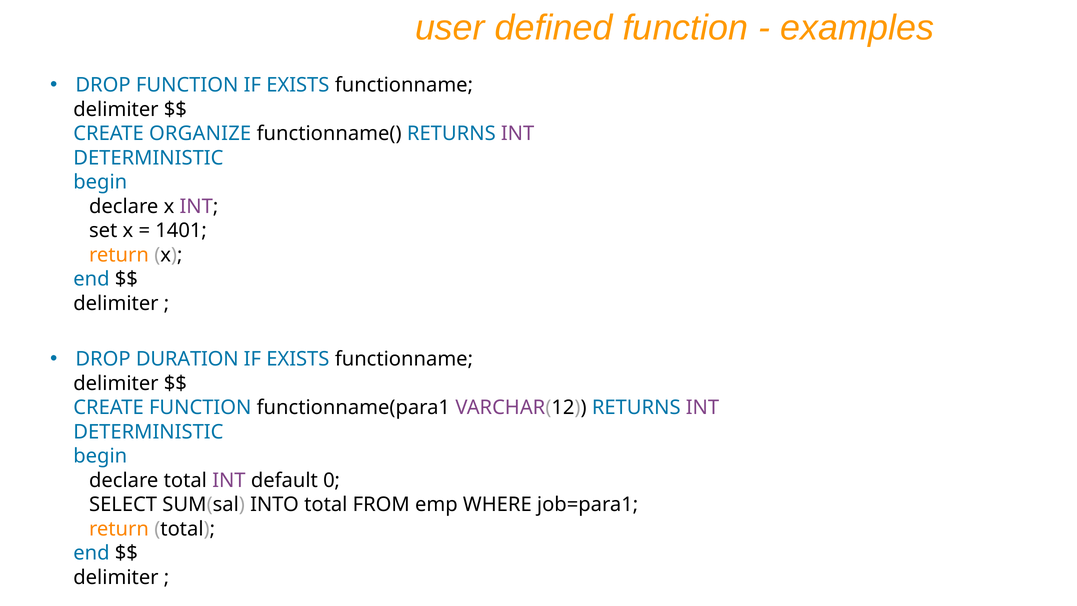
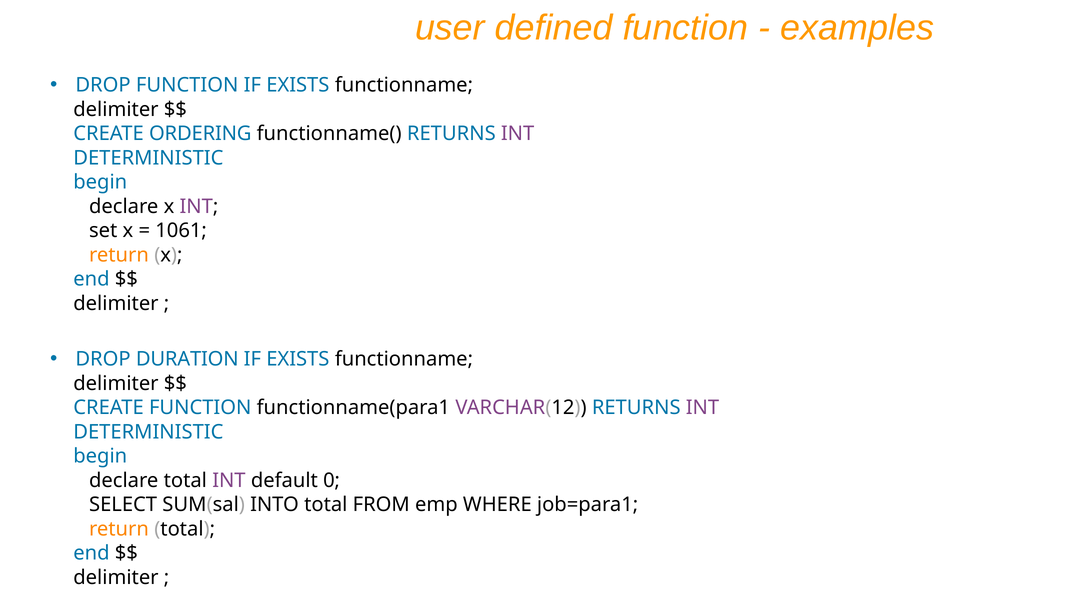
ORGANIZE: ORGANIZE -> ORDERING
1401: 1401 -> 1061
